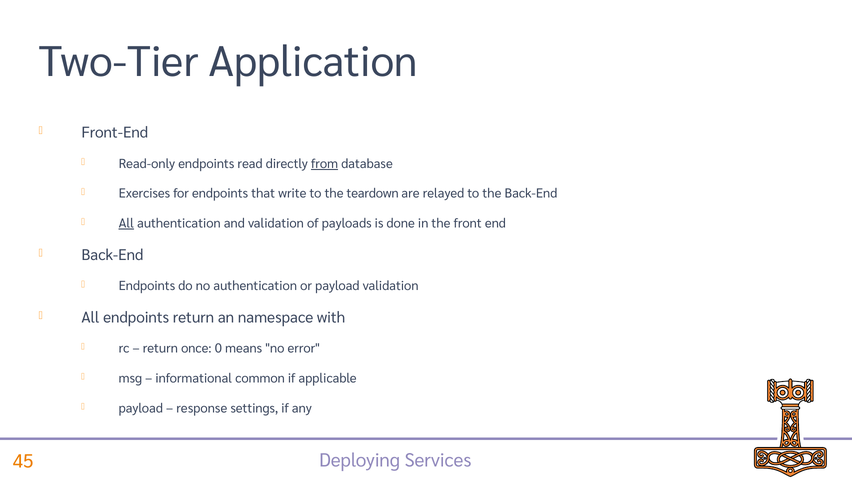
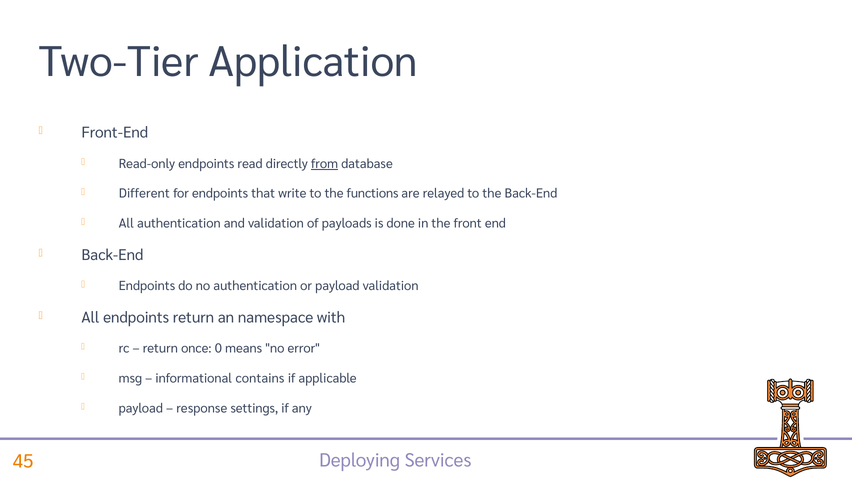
Exercises: Exercises -> Different
teardown: teardown -> functions
All at (126, 223) underline: present -> none
common: common -> contains
